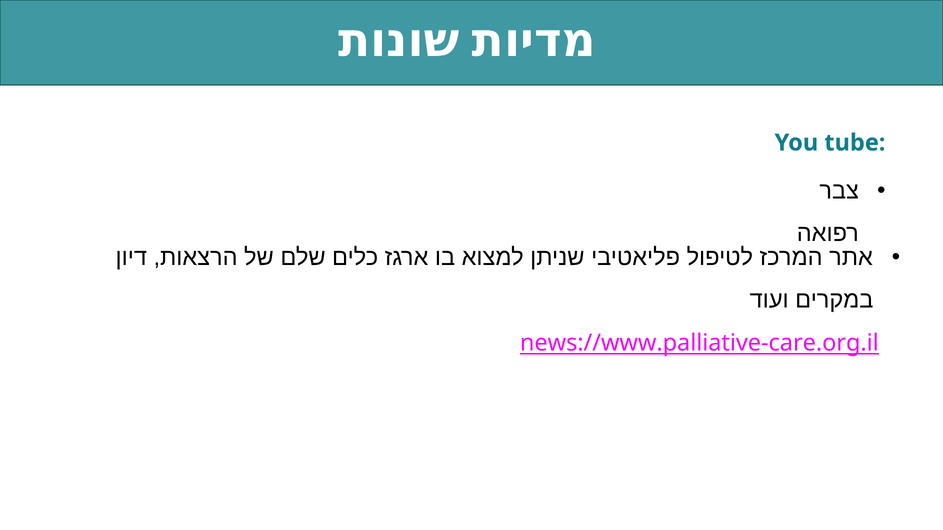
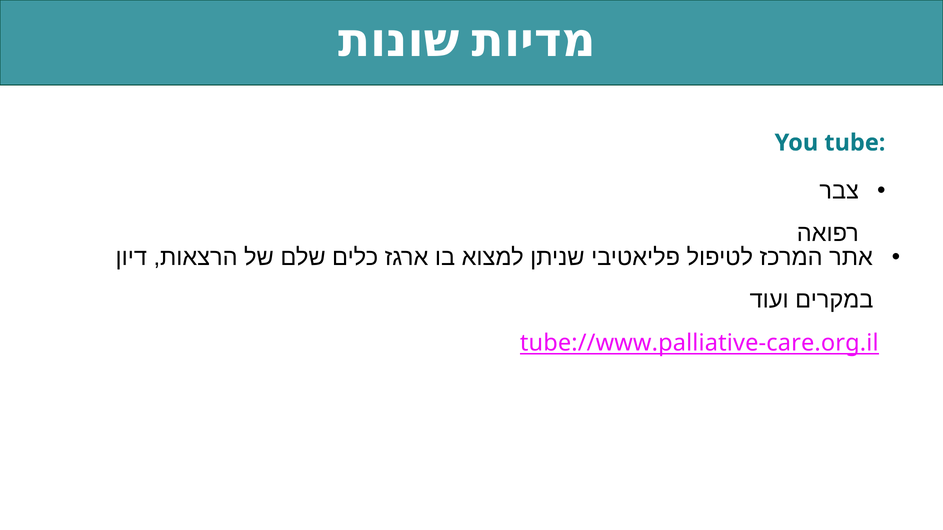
news://www.palliative-care.org.il: news://www.palliative-care.org.il -> tube://www.palliative-care.org.il
